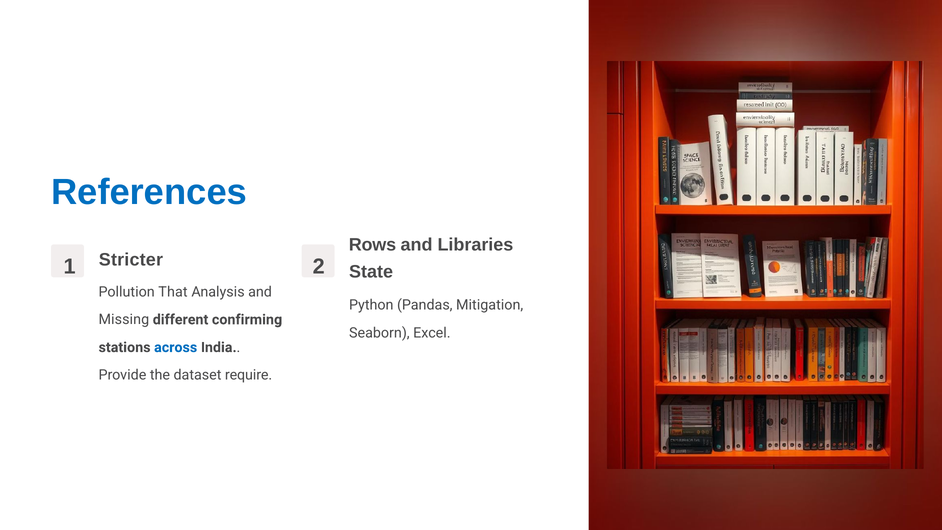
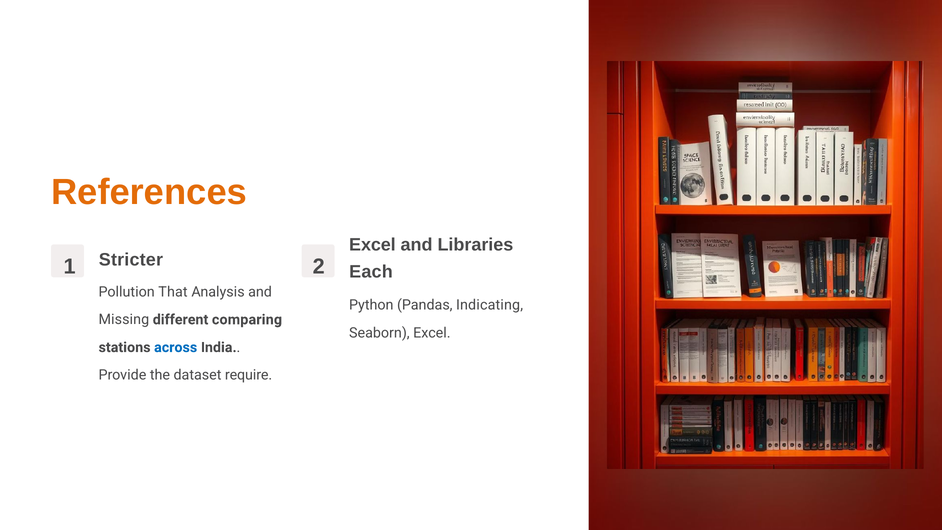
References colour: blue -> orange
Rows at (372, 245): Rows -> Excel
State: State -> Each
Mitigation: Mitigation -> Indicating
confirming: confirming -> comparing
